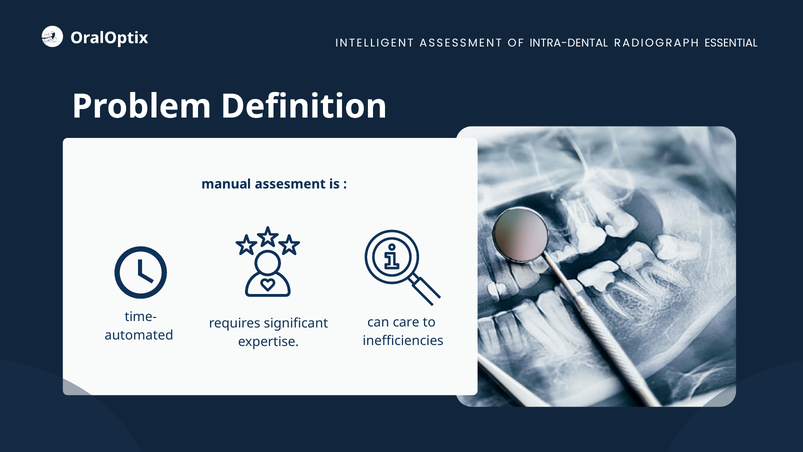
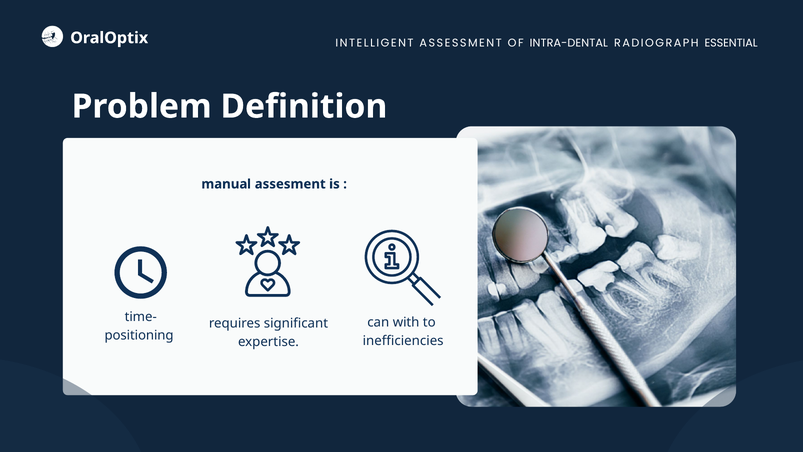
care: care -> with
automated: automated -> positioning
